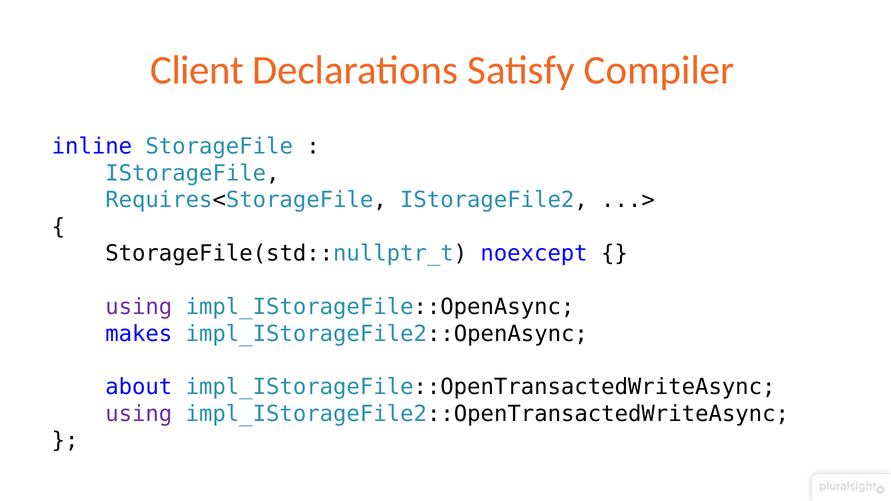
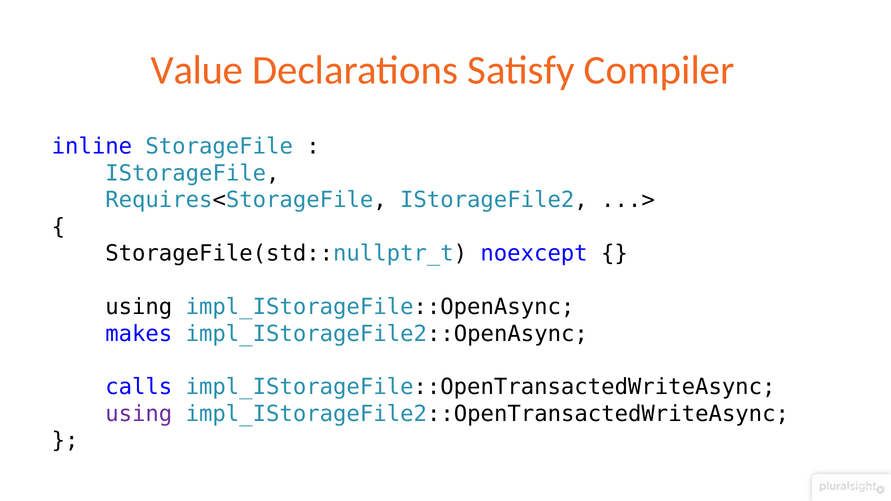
Client: Client -> Value
using at (139, 307) colour: purple -> black
about: about -> calls
